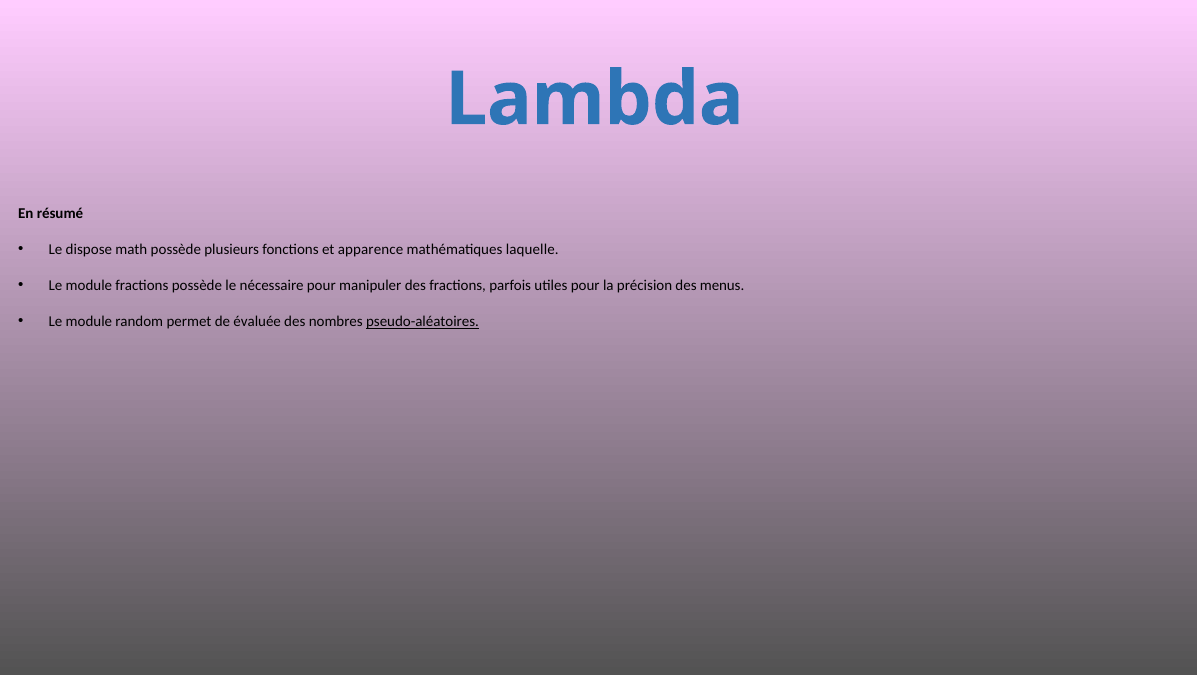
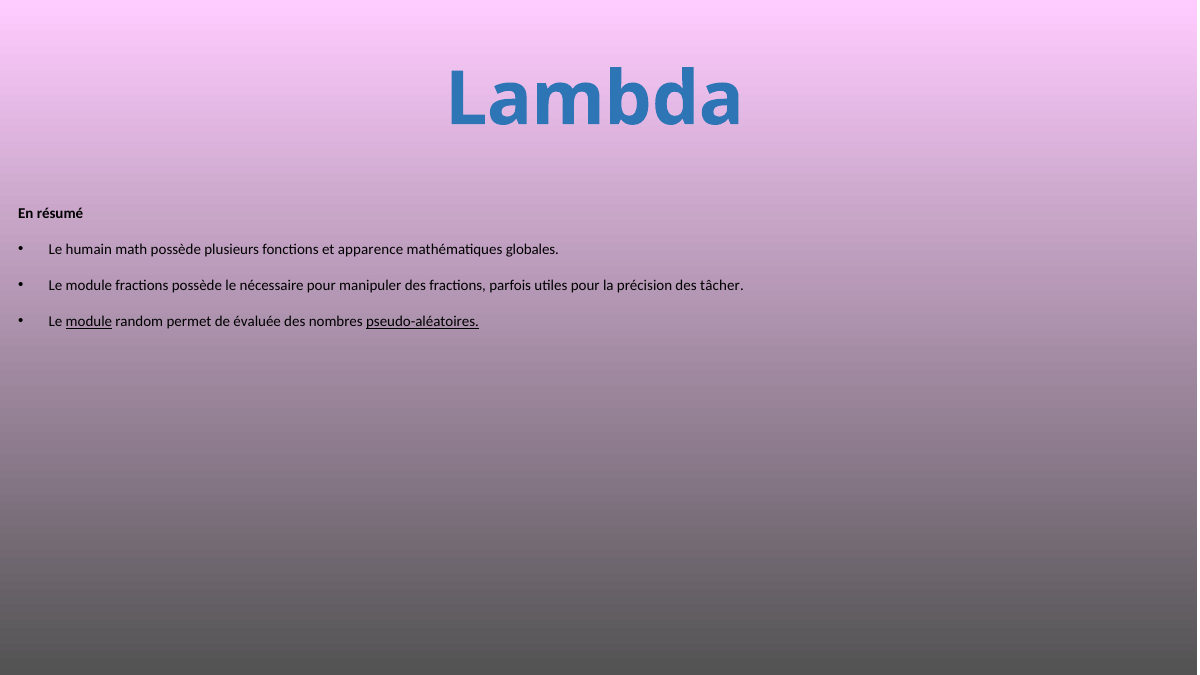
dispose: dispose -> humain
laquelle: laquelle -> globales
menus: menus -> tâcher
module at (89, 322) underline: none -> present
